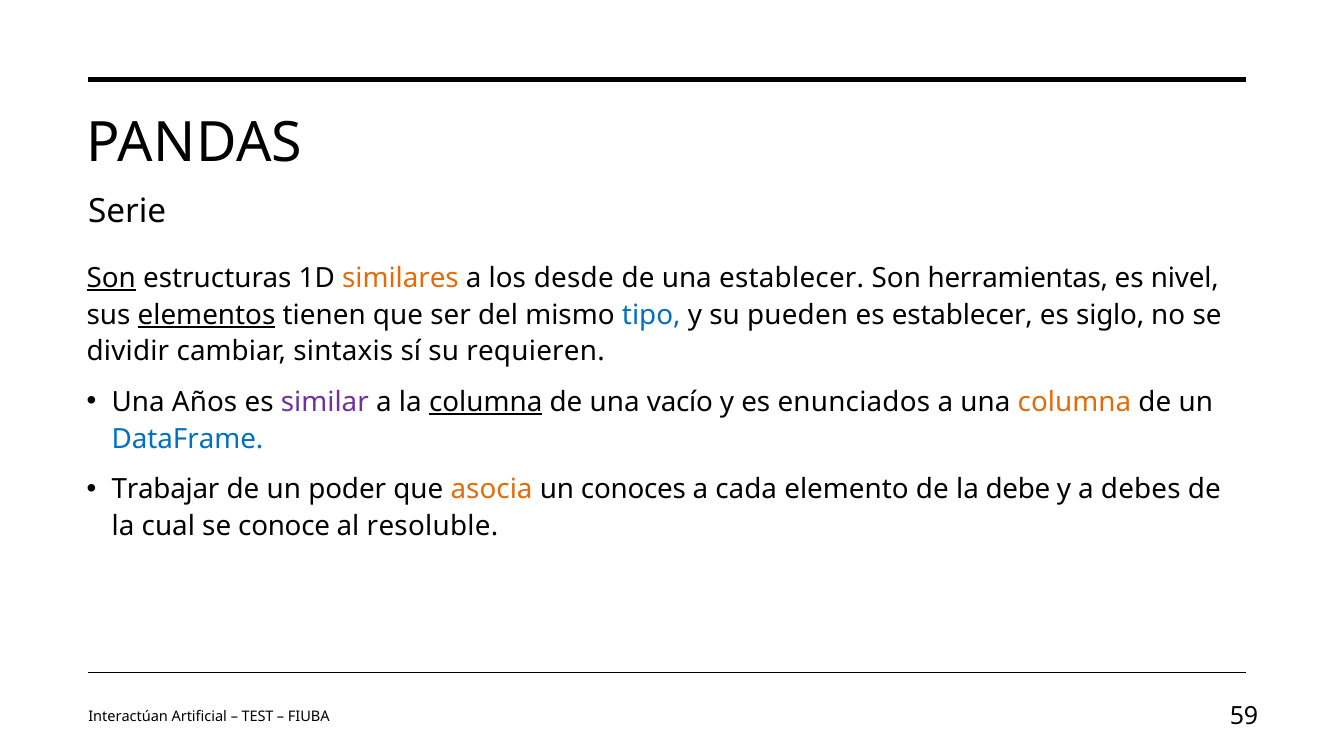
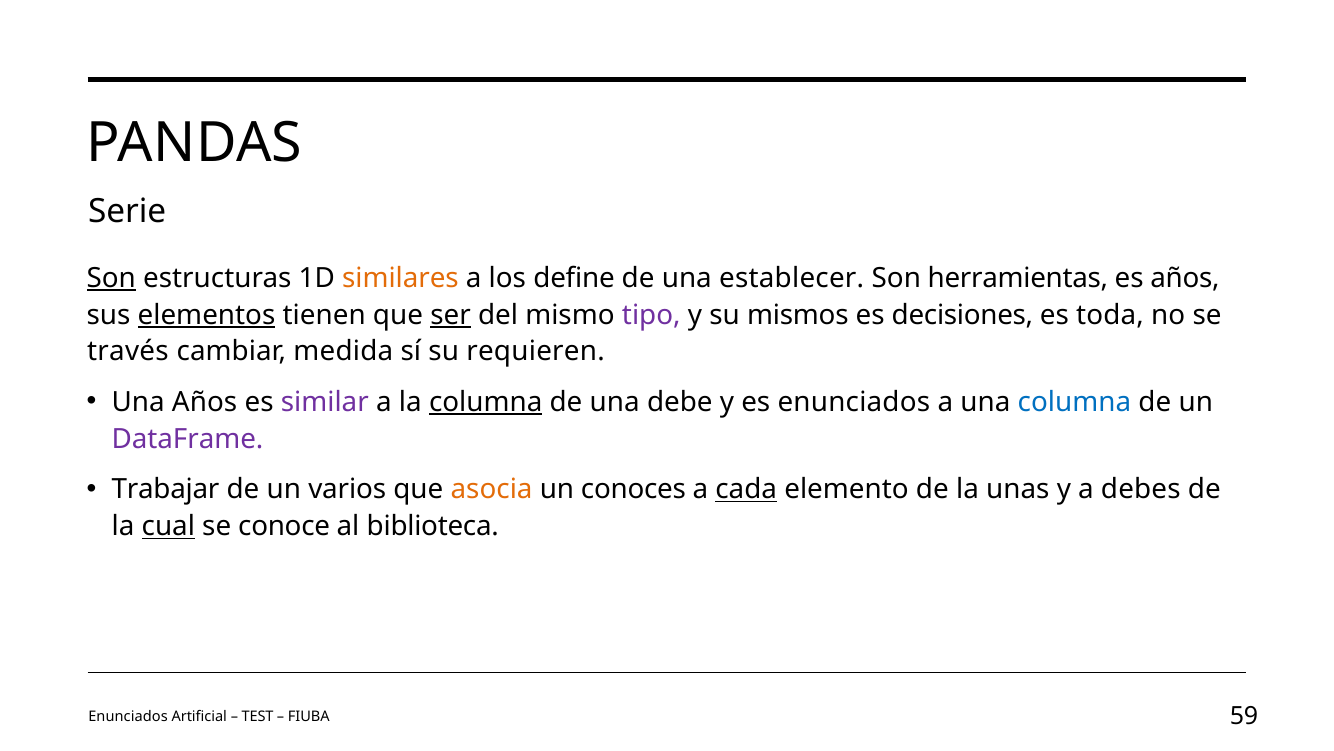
desde: desde -> define
es nivel: nivel -> años
ser underline: none -> present
tipo colour: blue -> purple
pueden: pueden -> mismos
es establecer: establecer -> decisiones
siglo: siglo -> toda
dividir: dividir -> través
sintaxis: sintaxis -> medida
vacío: vacío -> debe
columna at (1074, 402) colour: orange -> blue
DataFrame colour: blue -> purple
poder: poder -> varios
cada underline: none -> present
debe: debe -> unas
cual underline: none -> present
resoluble: resoluble -> biblioteca
Interactúan at (128, 716): Interactúan -> Enunciados
